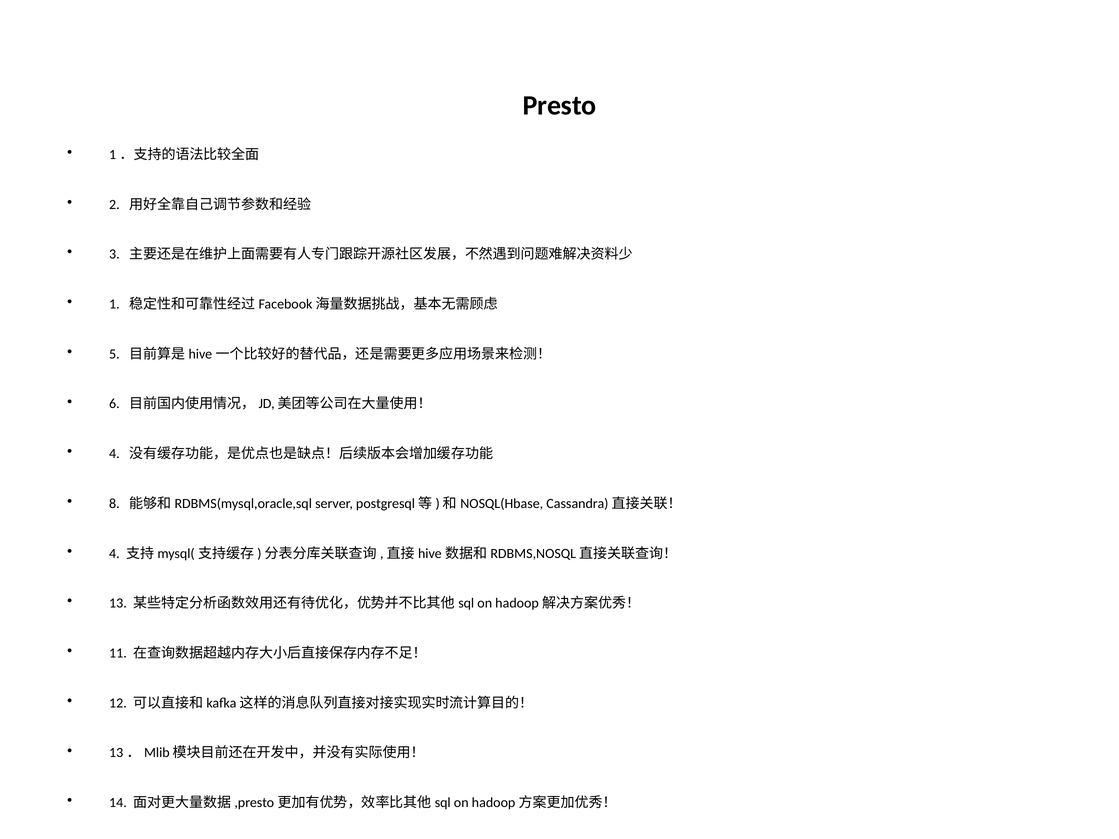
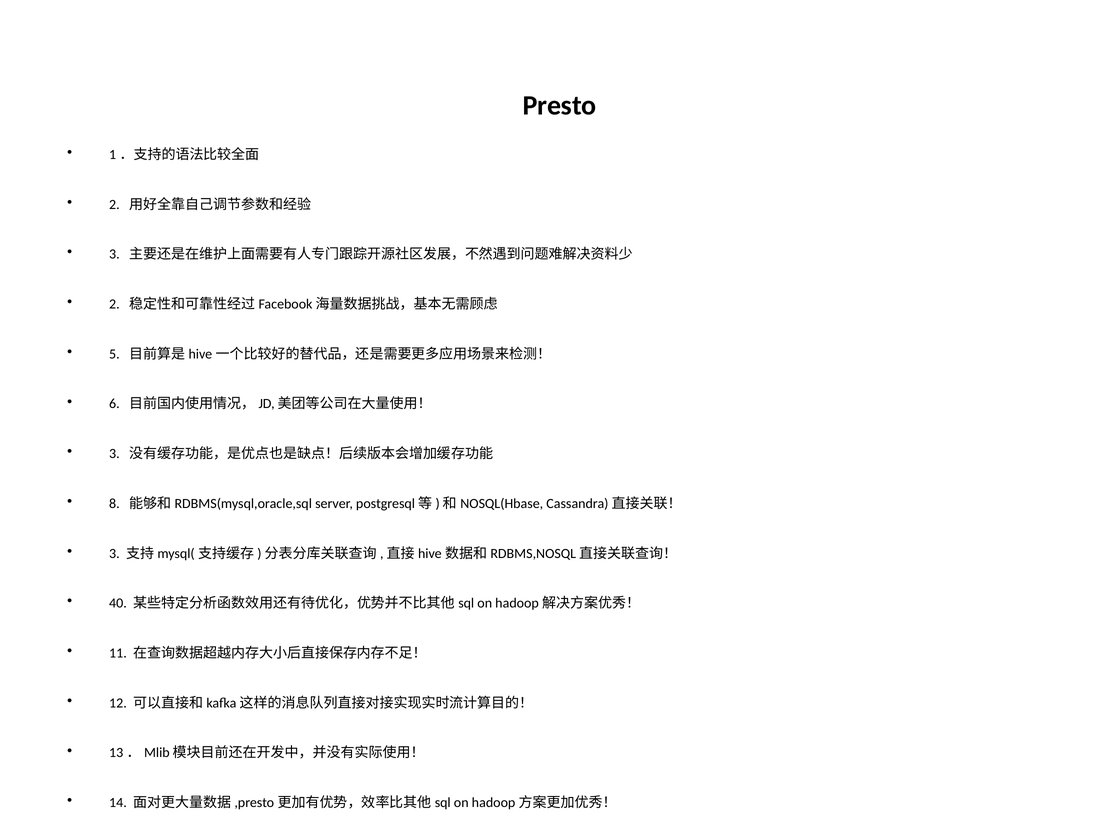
1 at (114, 304): 1 -> 2
4 at (114, 454): 4 -> 3
4 at (114, 554): 4 -> 3
13: 13 -> 40
